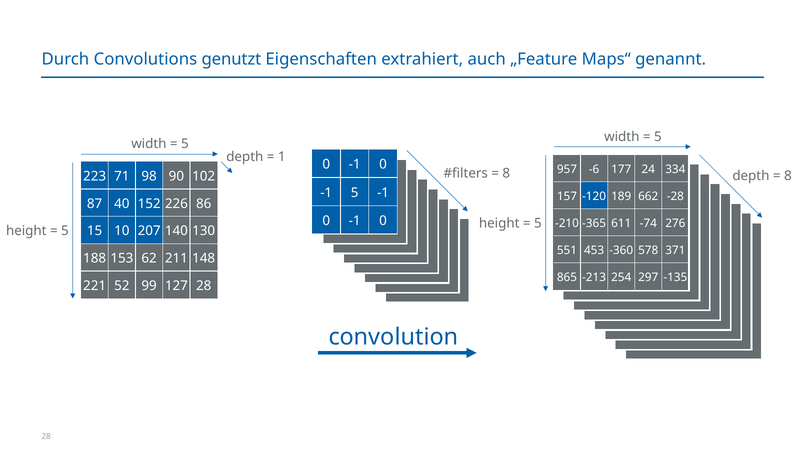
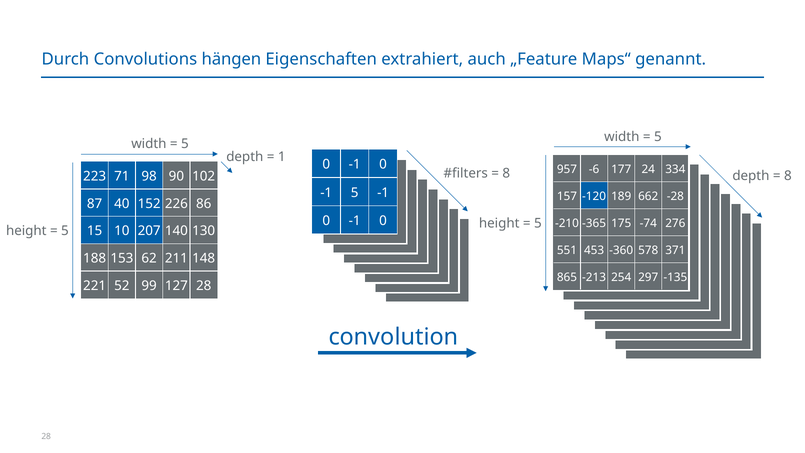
genutzt: genutzt -> hängen
611: 611 -> 175
